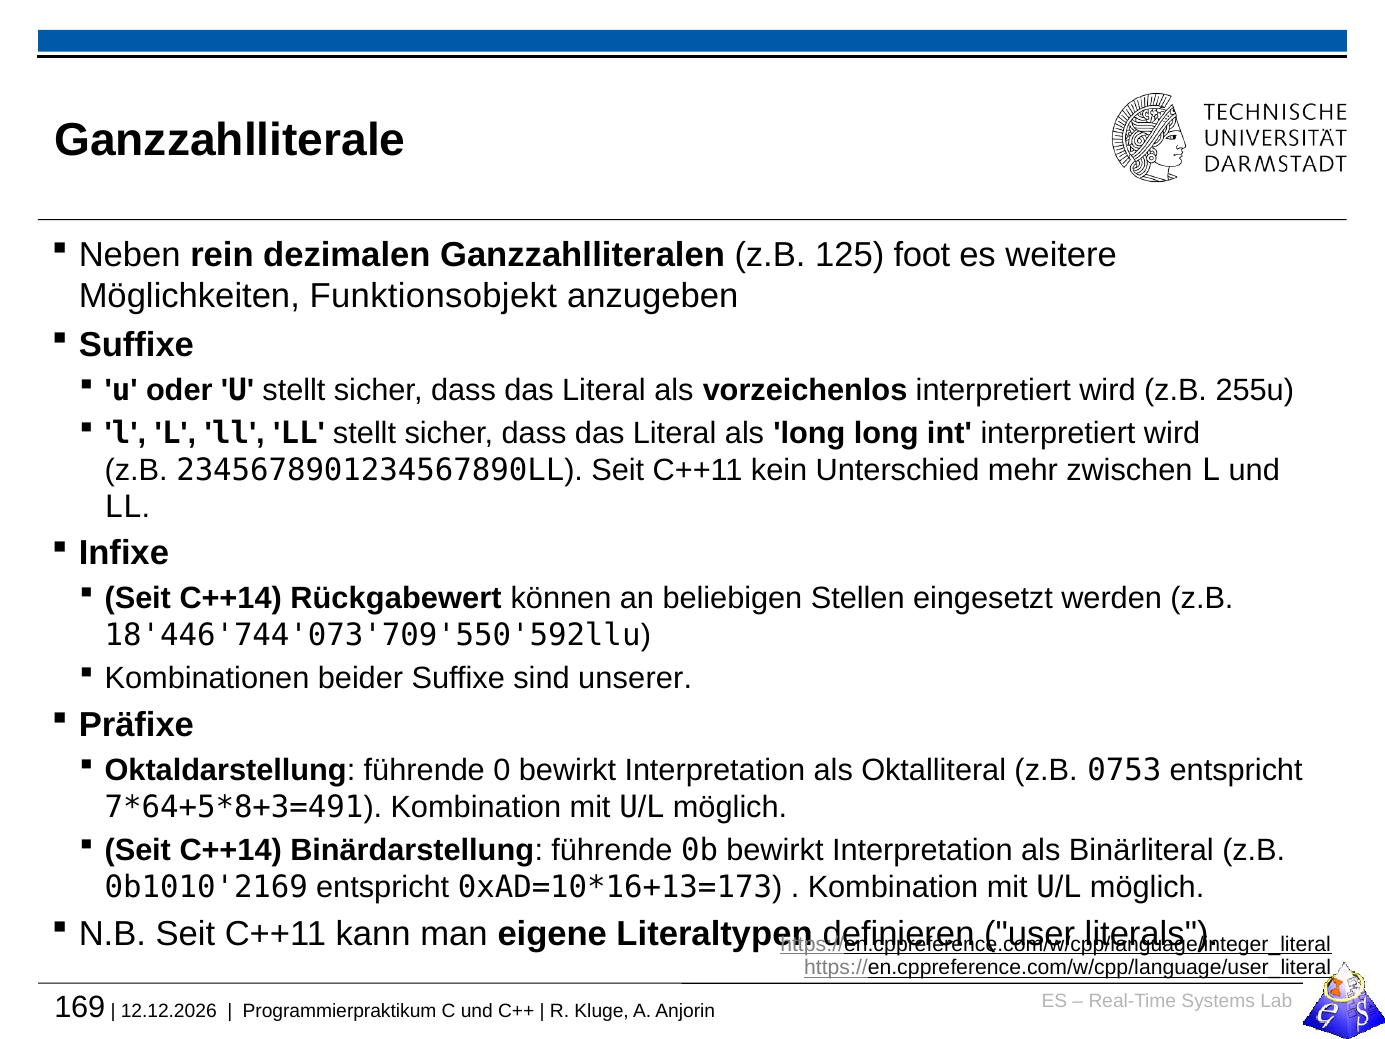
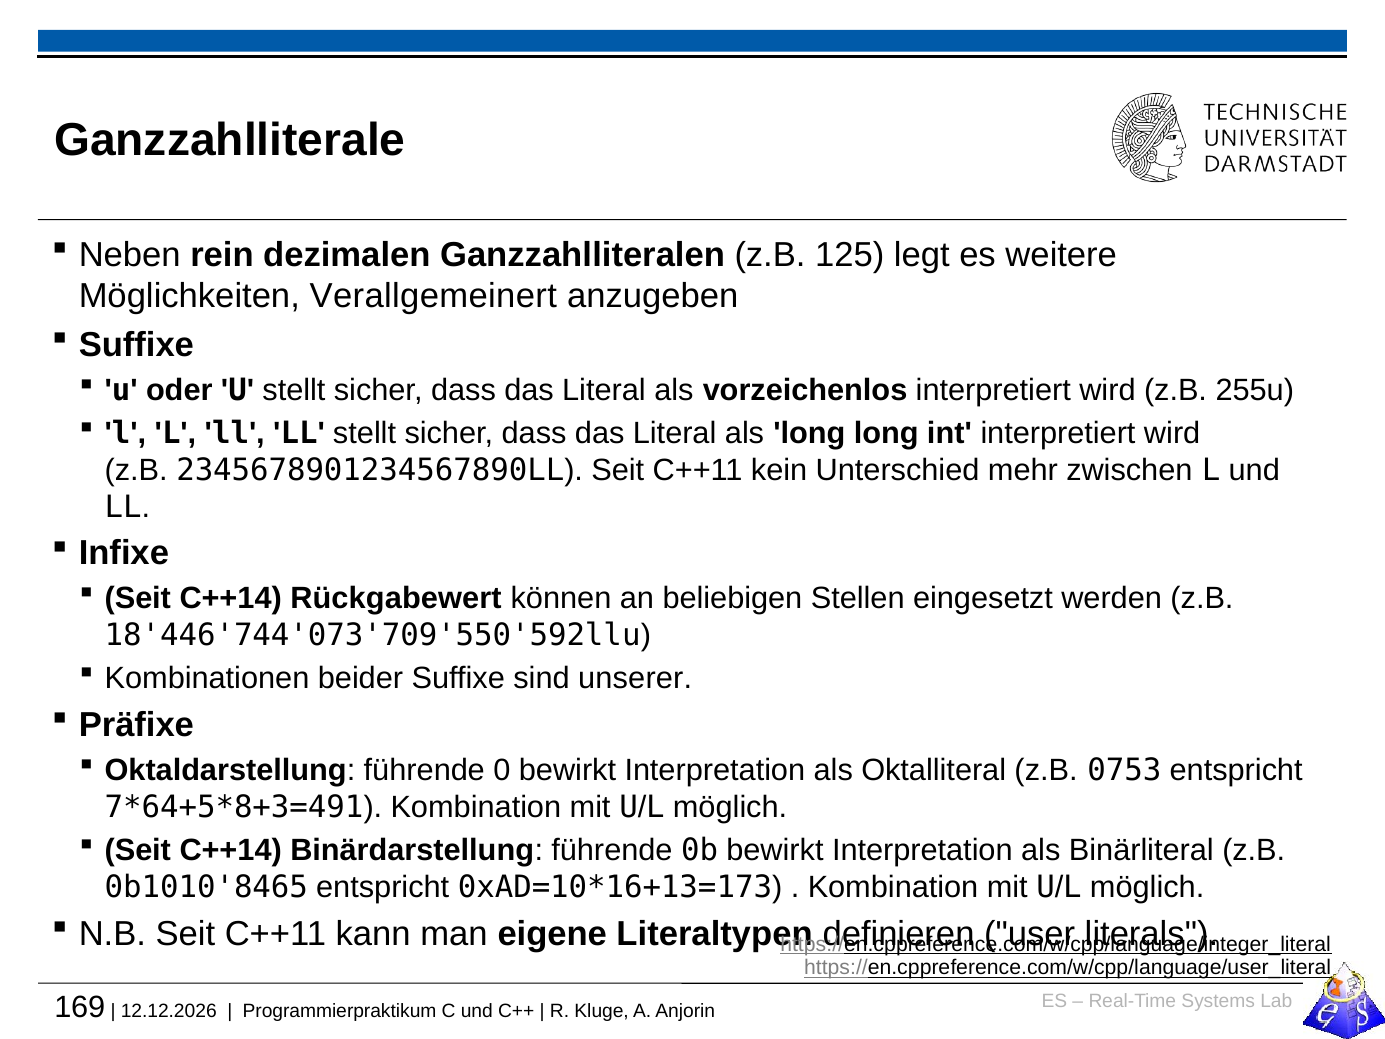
foot: foot -> legt
Funktionsobjekt: Funktionsobjekt -> Verallgemeinert
0b1010'2169: 0b1010'2169 -> 0b1010'8465
